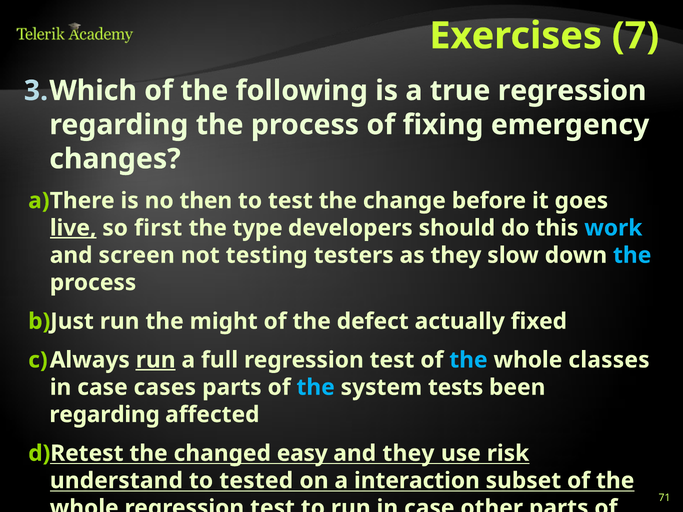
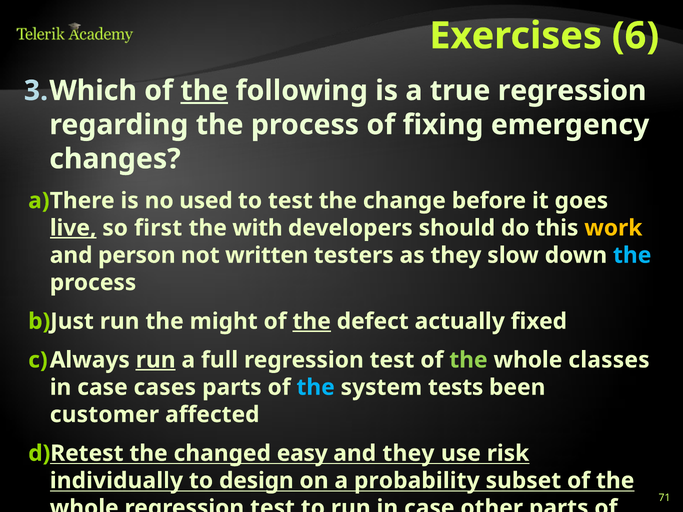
7: 7 -> 6
the at (204, 91) underline: none -> present
then: then -> used
type: type -> with
work colour: light blue -> yellow
screen: screen -> person
testing: testing -> written
the at (312, 321) underline: none -> present
the at (468, 360) colour: light blue -> light green
regarding at (105, 415): regarding -> customer
understand: understand -> individually
tested: tested -> design
interaction: interaction -> probability
